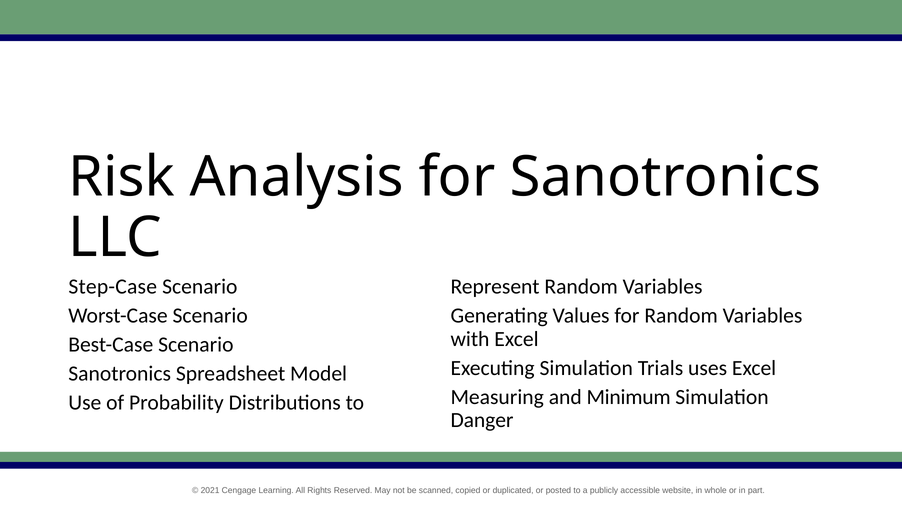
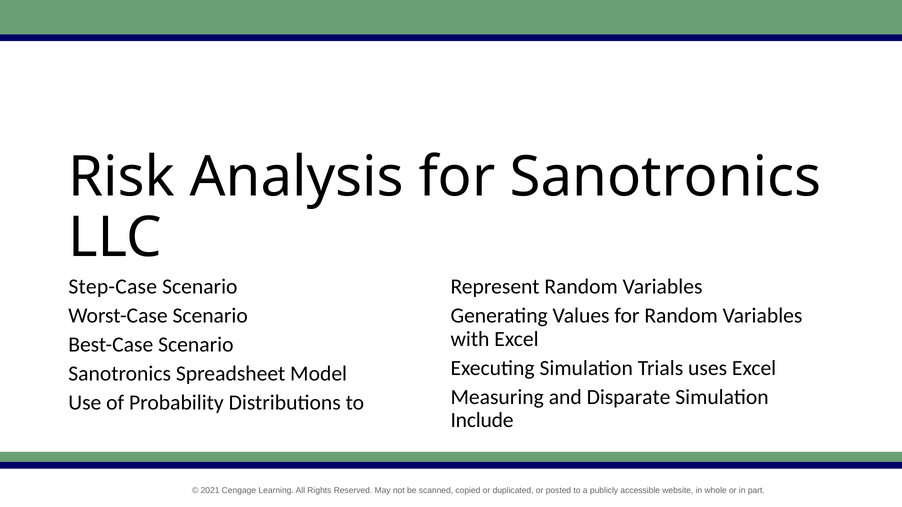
Minimum: Minimum -> Disparate
Danger: Danger -> Include
